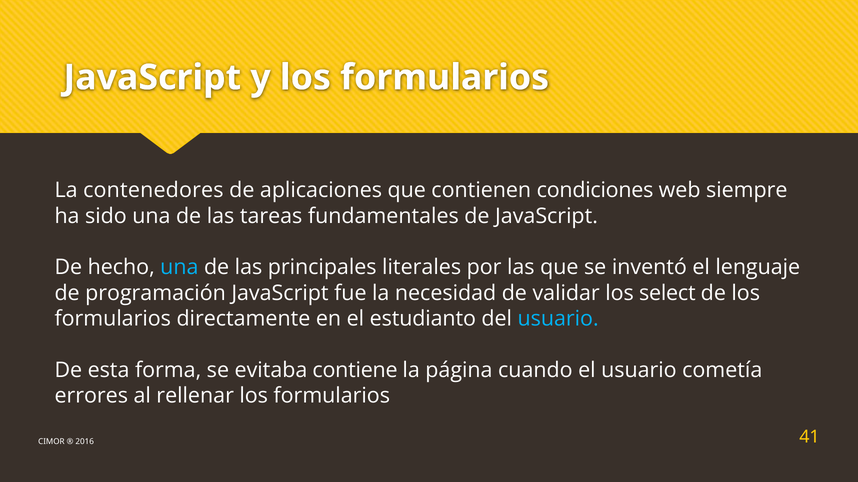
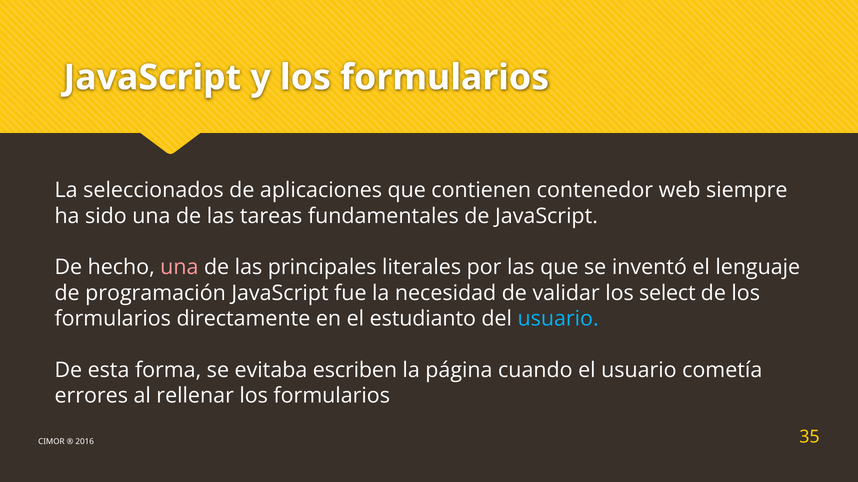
contenedores: contenedores -> seleccionados
condiciones: condiciones -> contenedor
una at (179, 268) colour: light blue -> pink
contiene: contiene -> escriben
41: 41 -> 35
